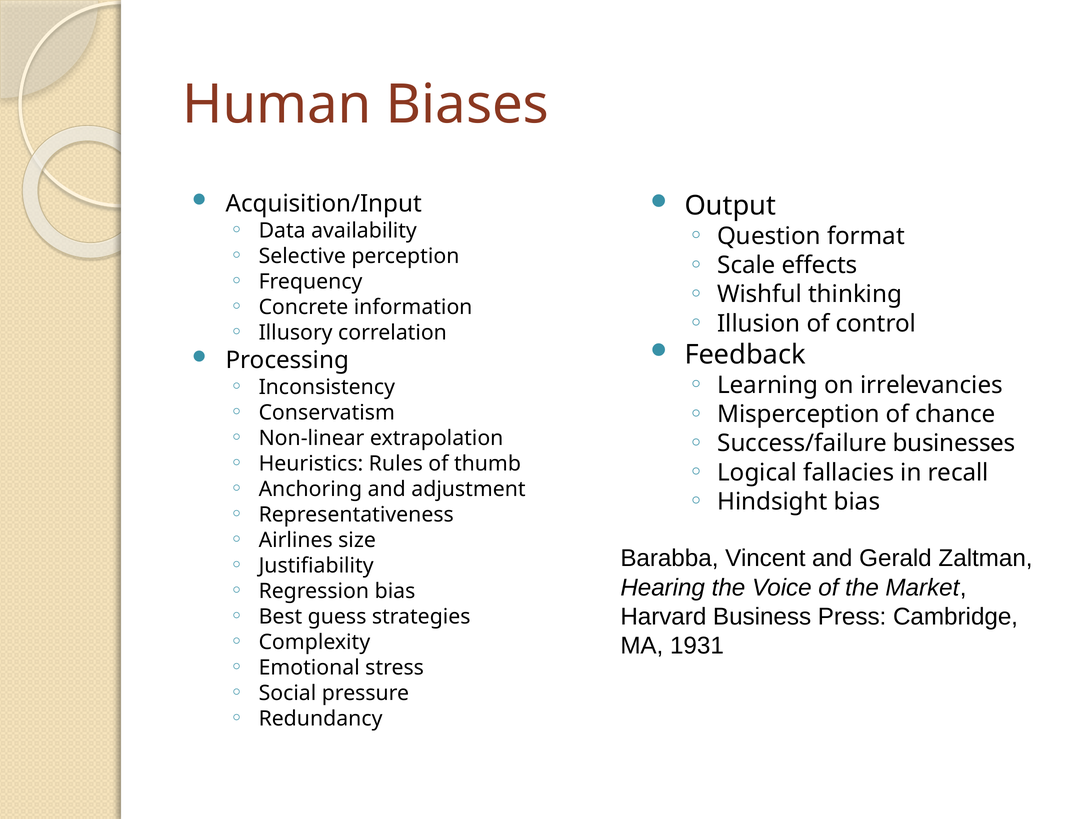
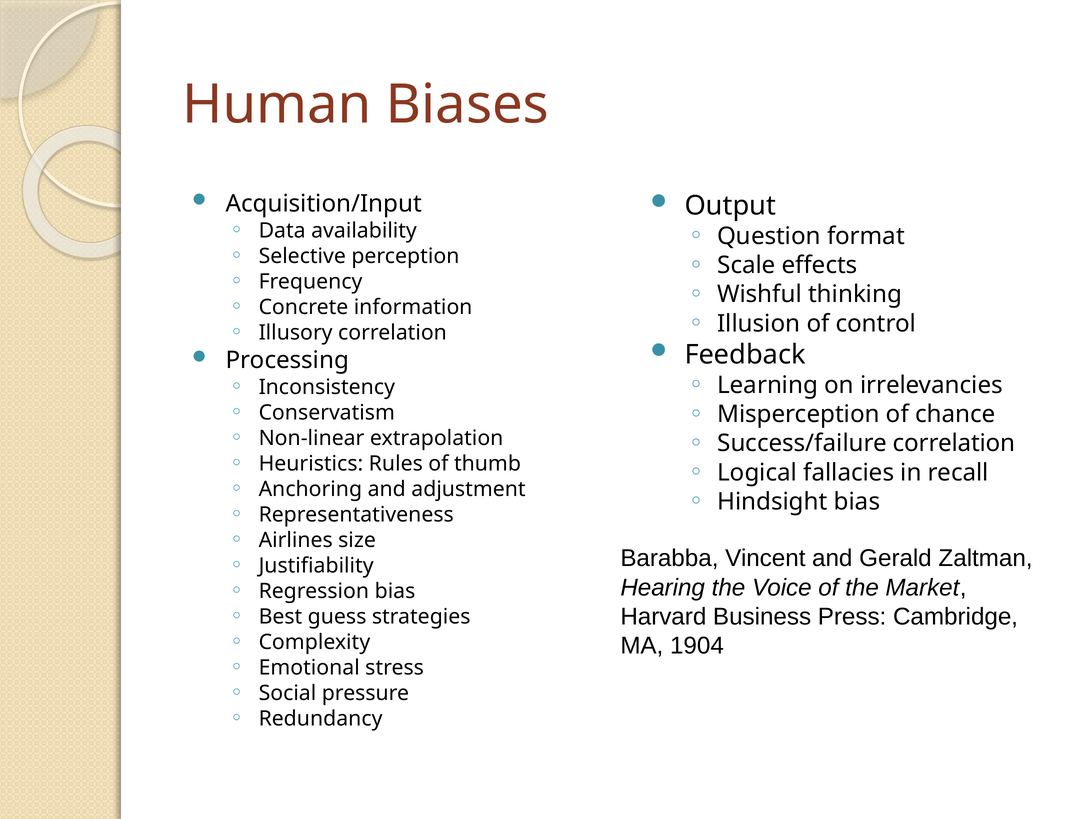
Success/failure businesses: businesses -> correlation
1931: 1931 -> 1904
